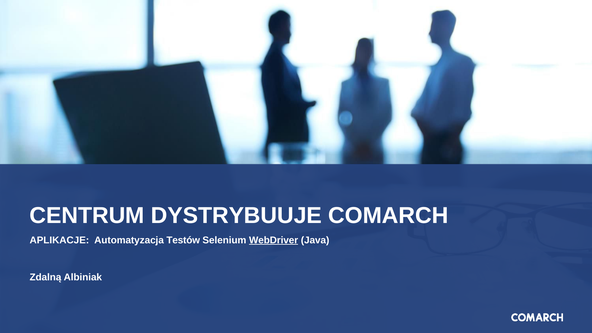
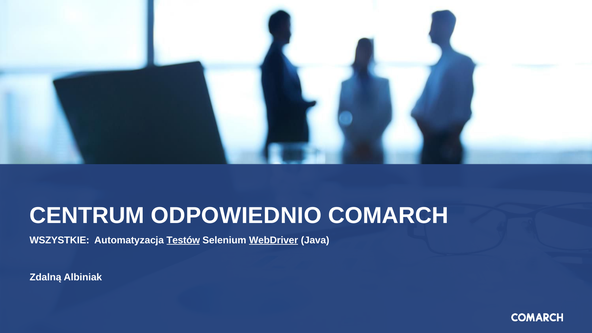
DYSTRYBUUJE: DYSTRYBUUJE -> ODPOWIEDNIO
APLIKACJE: APLIKACJE -> WSZYSTKIE
Testów underline: none -> present
